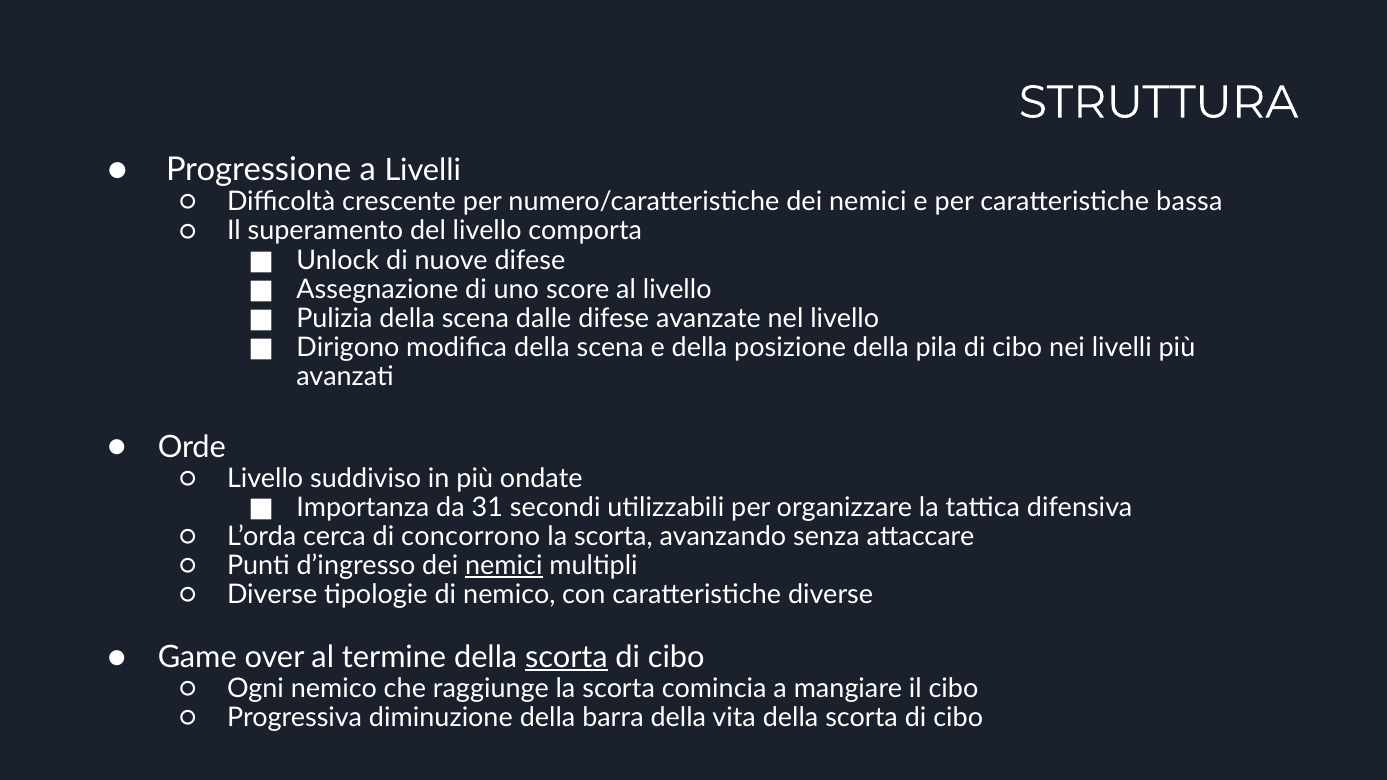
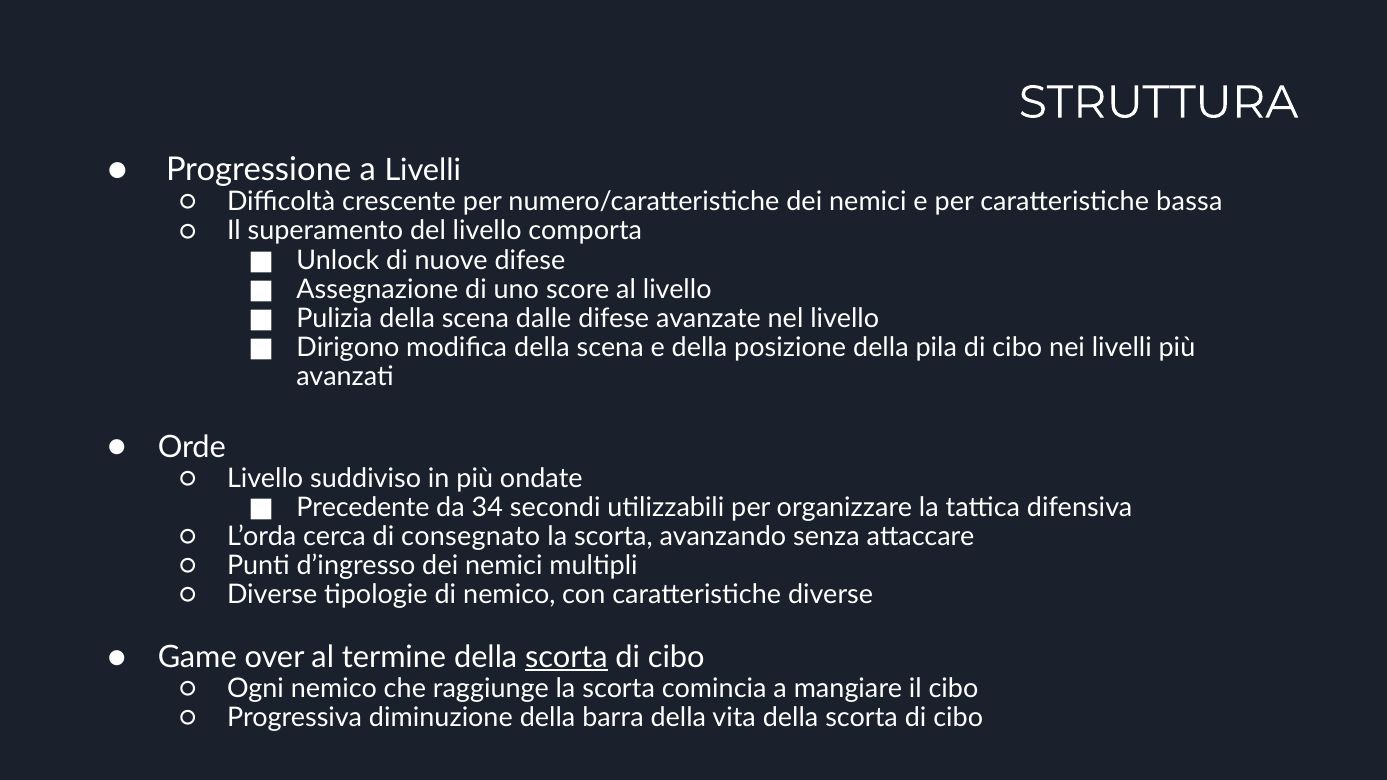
Importanza: Importanza -> Precedente
31: 31 -> 34
concorrono: concorrono -> consegnato
nemici at (504, 566) underline: present -> none
